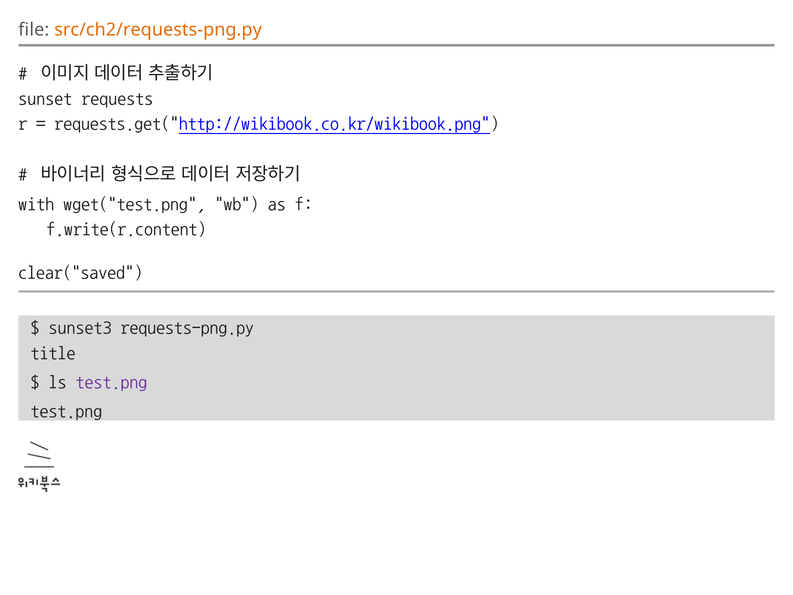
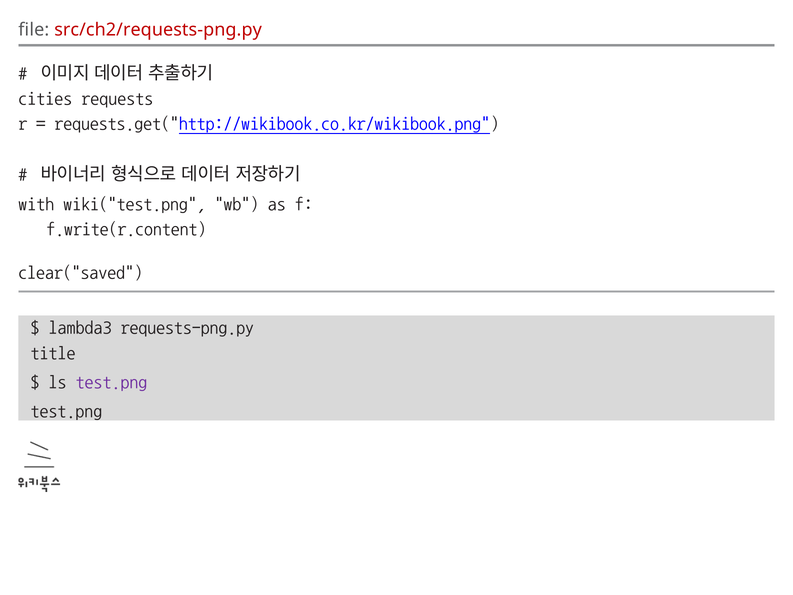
src/ch2/requests-png.py colour: orange -> red
sunset: sunset -> cities
wget("test.png: wget("test.png -> wiki("test.png
sunset3: sunset3 -> lambda3
